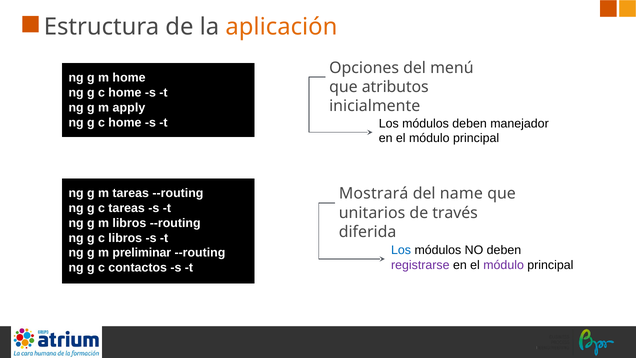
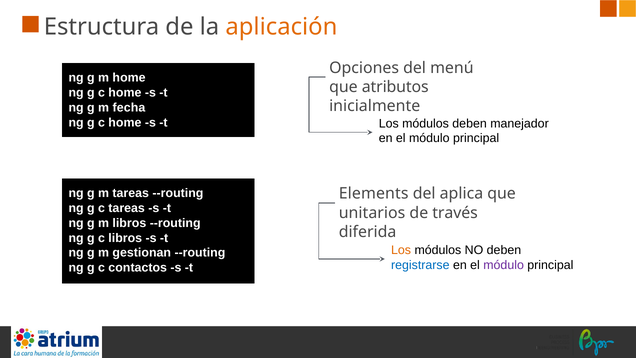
apply: apply -> fecha
Mostrará: Mostrará -> Elements
name: name -> aplica
Los at (401, 250) colour: blue -> orange
preliminar: preliminar -> gestionan
registrarse colour: purple -> blue
